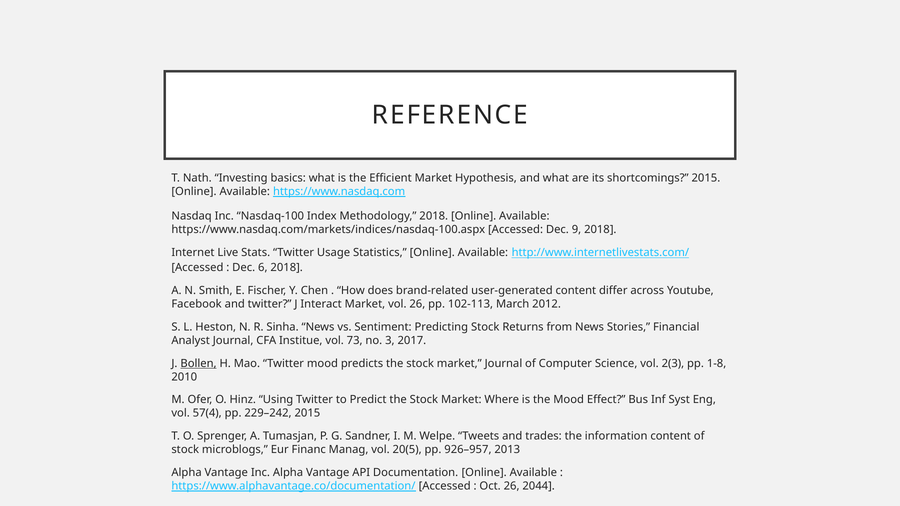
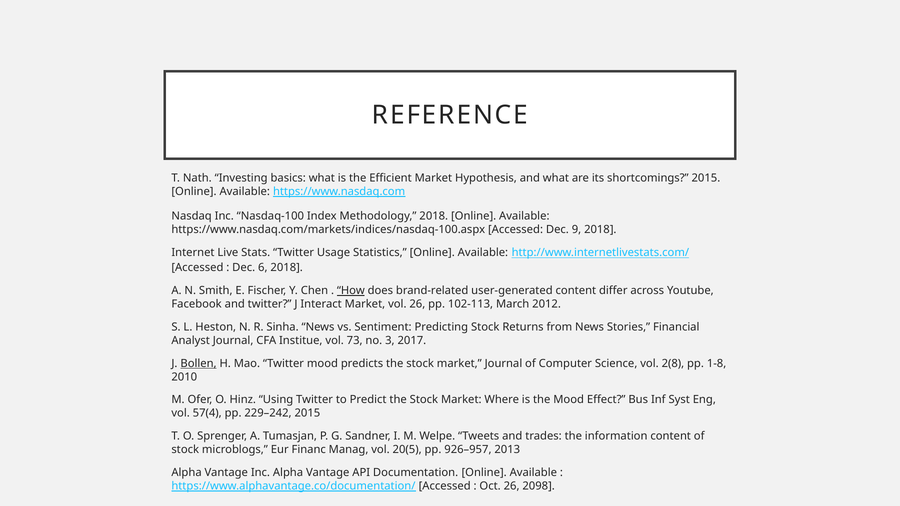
How underline: none -> present
2(3: 2(3 -> 2(8
2044: 2044 -> 2098
